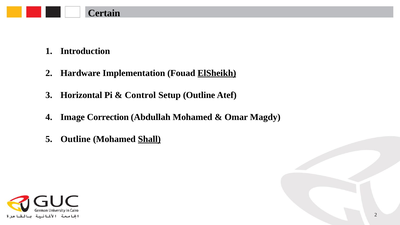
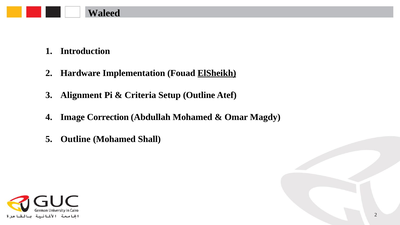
Certain: Certain -> Waleed
Horizontal: Horizontal -> Alignment
Control: Control -> Criteria
Shall underline: present -> none
